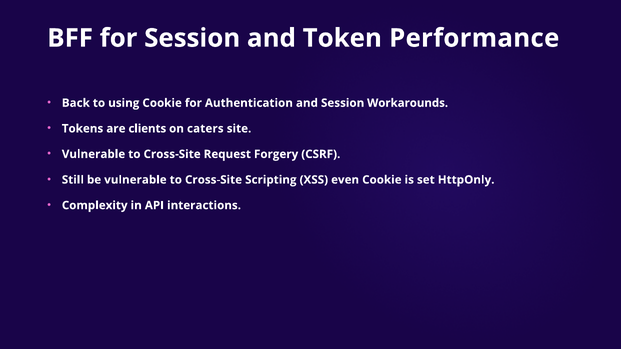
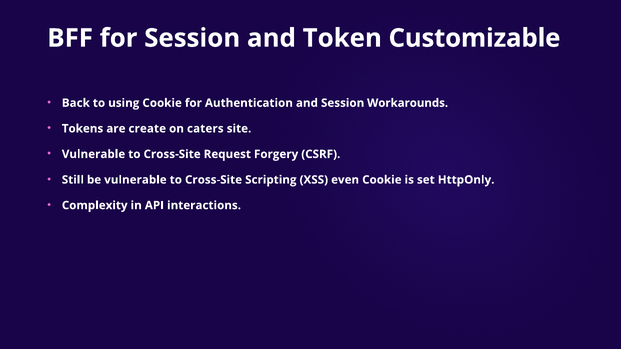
Performance: Performance -> Customizable
clients: clients -> create
